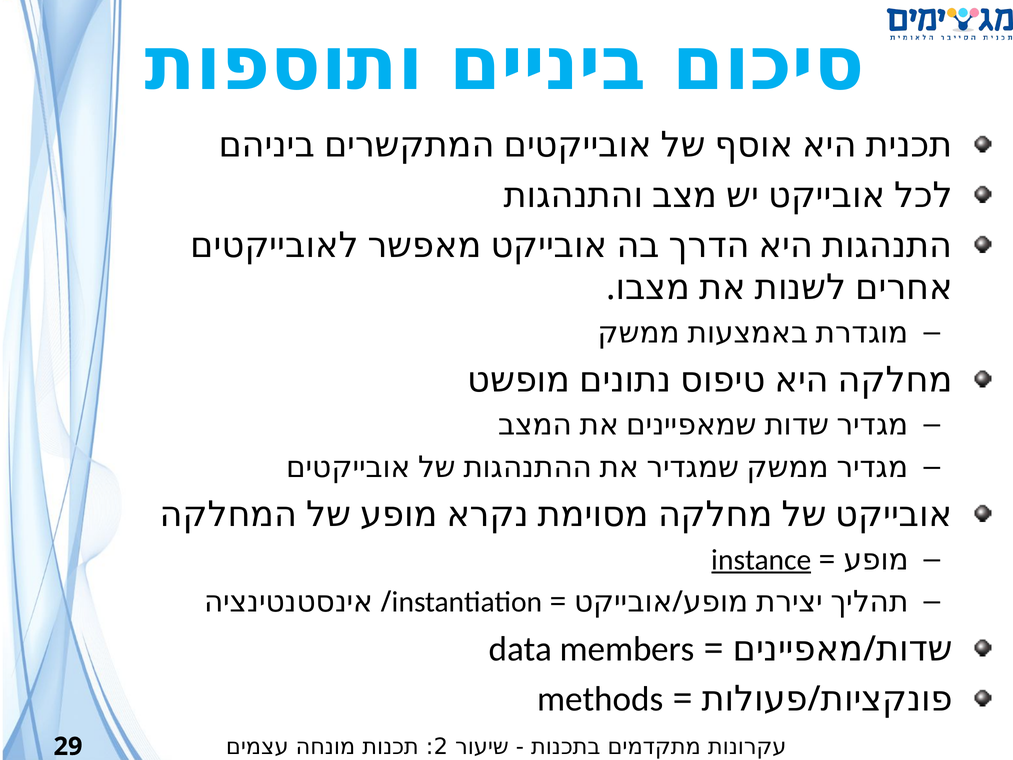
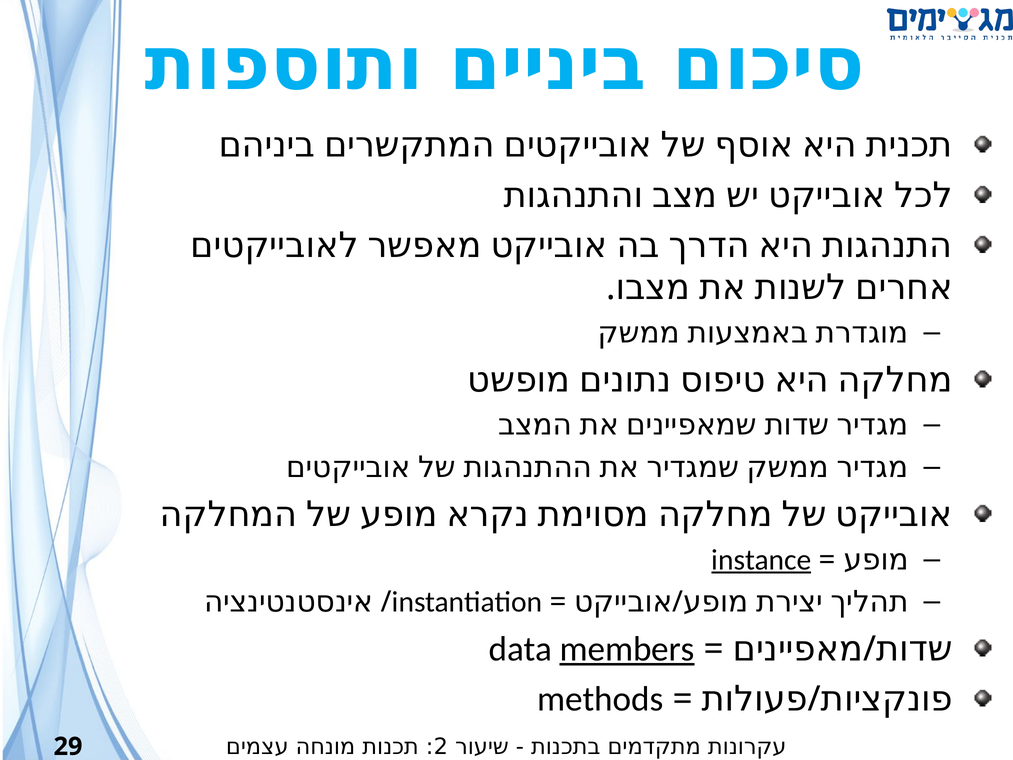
members underline: none -> present
